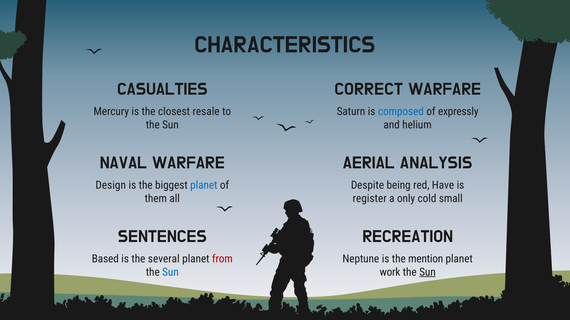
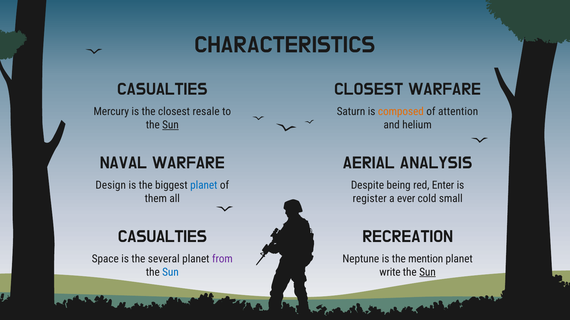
CORRECT at (369, 89): CORRECT -> CLOSEST
composed colour: blue -> orange
expressly: expressly -> attention
Sun at (170, 125) underline: none -> present
Have: Have -> Enter
only: only -> ever
SENTENCES at (162, 237): SENTENCES -> CASUALTIES
Based: Based -> Space
from colour: red -> purple
work: work -> write
